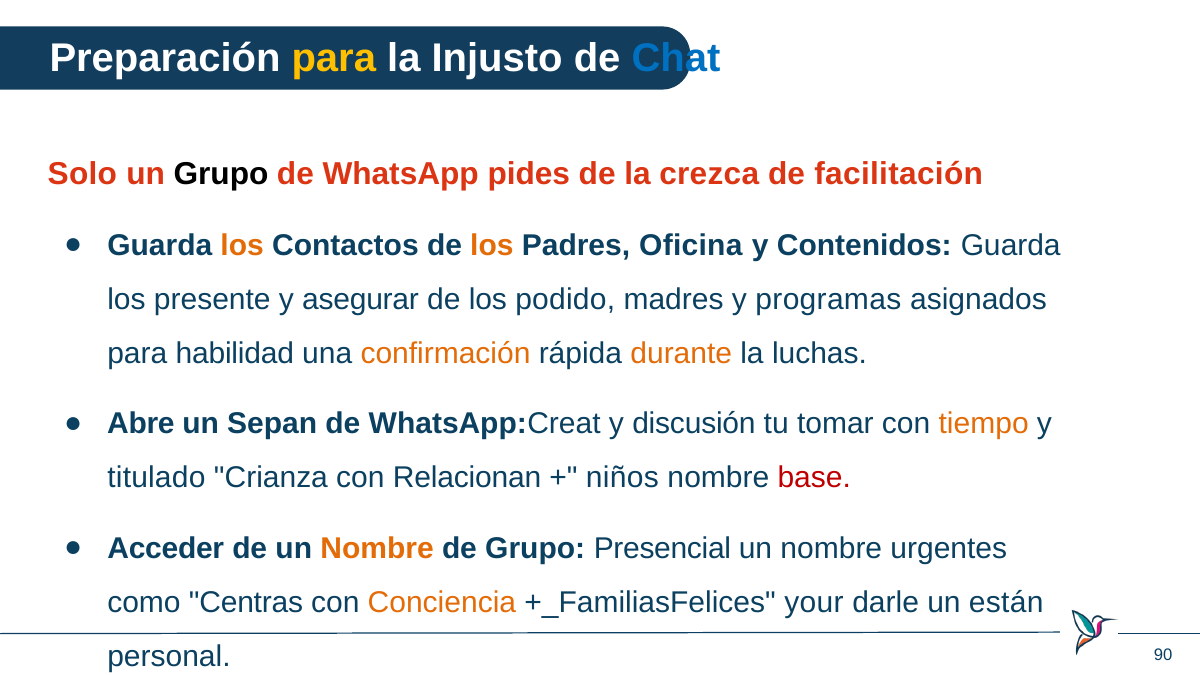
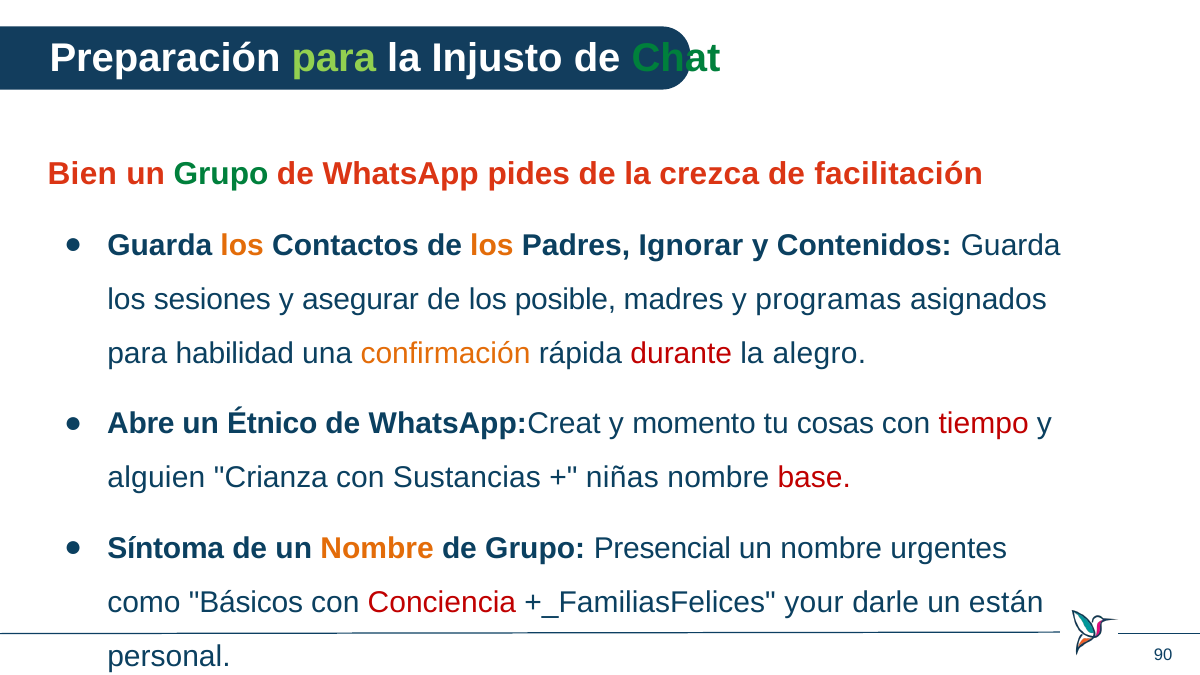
para at (334, 59) colour: yellow -> light green
Chat colour: blue -> green
Solo: Solo -> Bien
Grupo at (221, 174) colour: black -> green
Oficina: Oficina -> Ignorar
presente: presente -> sesiones
podido: podido -> posible
durante colour: orange -> red
luchas: luchas -> alegro
Sepan: Sepan -> Étnico
discusión: discusión -> momento
tomar: tomar -> cosas
tiempo colour: orange -> red
titulado: titulado -> alguien
Relacionan: Relacionan -> Sustancias
niños: niños -> niñas
Acceder: Acceder -> Síntoma
Centras: Centras -> Básicos
Conciencia colour: orange -> red
